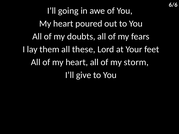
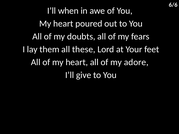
going: going -> when
storm: storm -> adore
